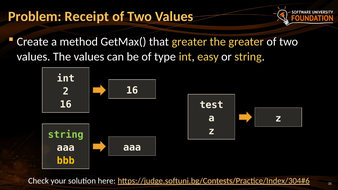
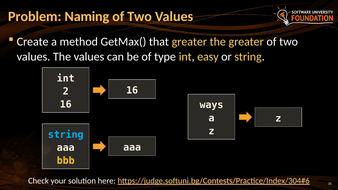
Receipt: Receipt -> Naming
test: test -> ways
string at (66, 135) colour: light green -> light blue
